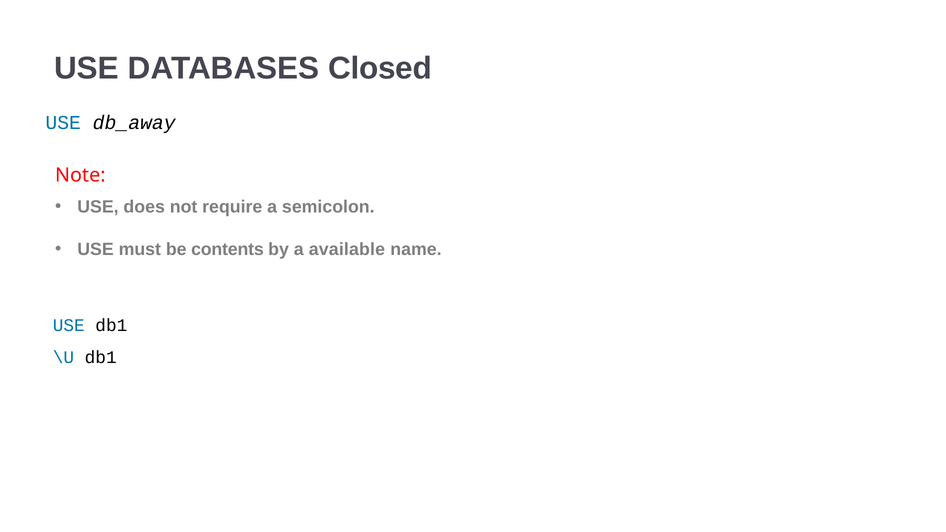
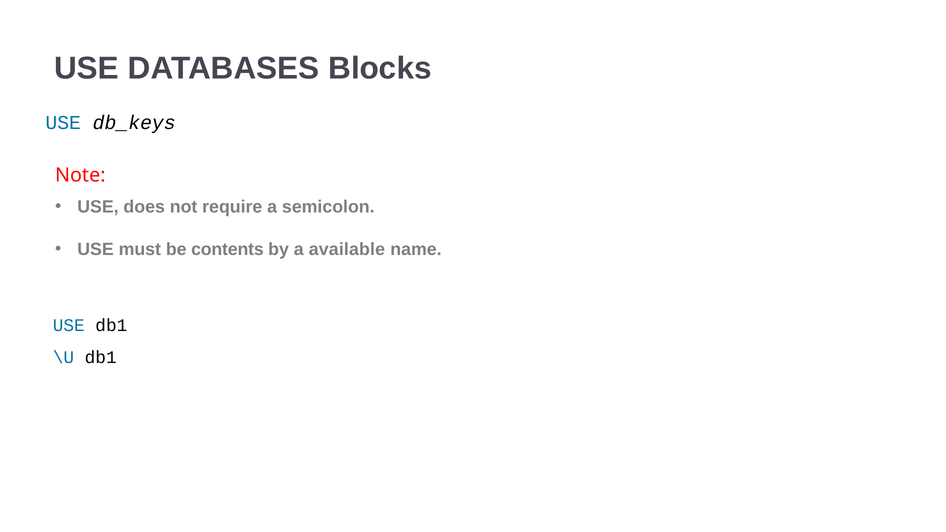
Closed: Closed -> Blocks
db_away: db_away -> db_keys
